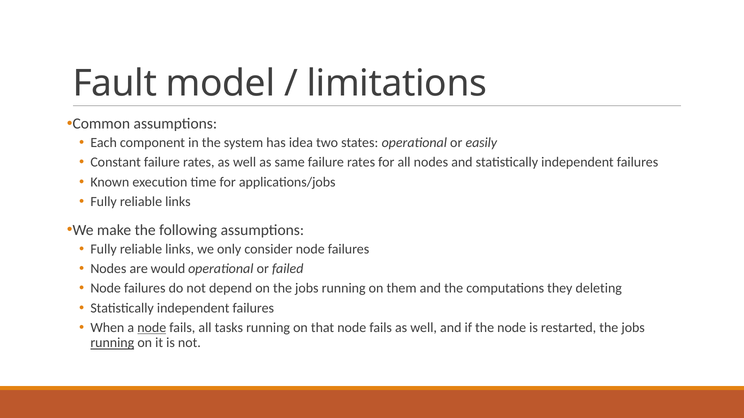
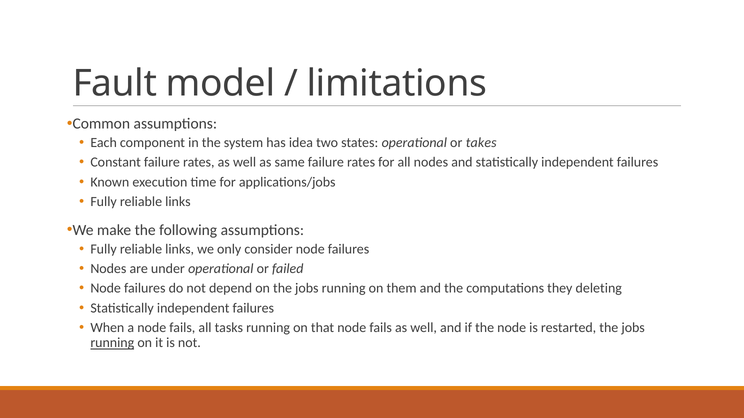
easily: easily -> takes
would: would -> under
node at (152, 328) underline: present -> none
